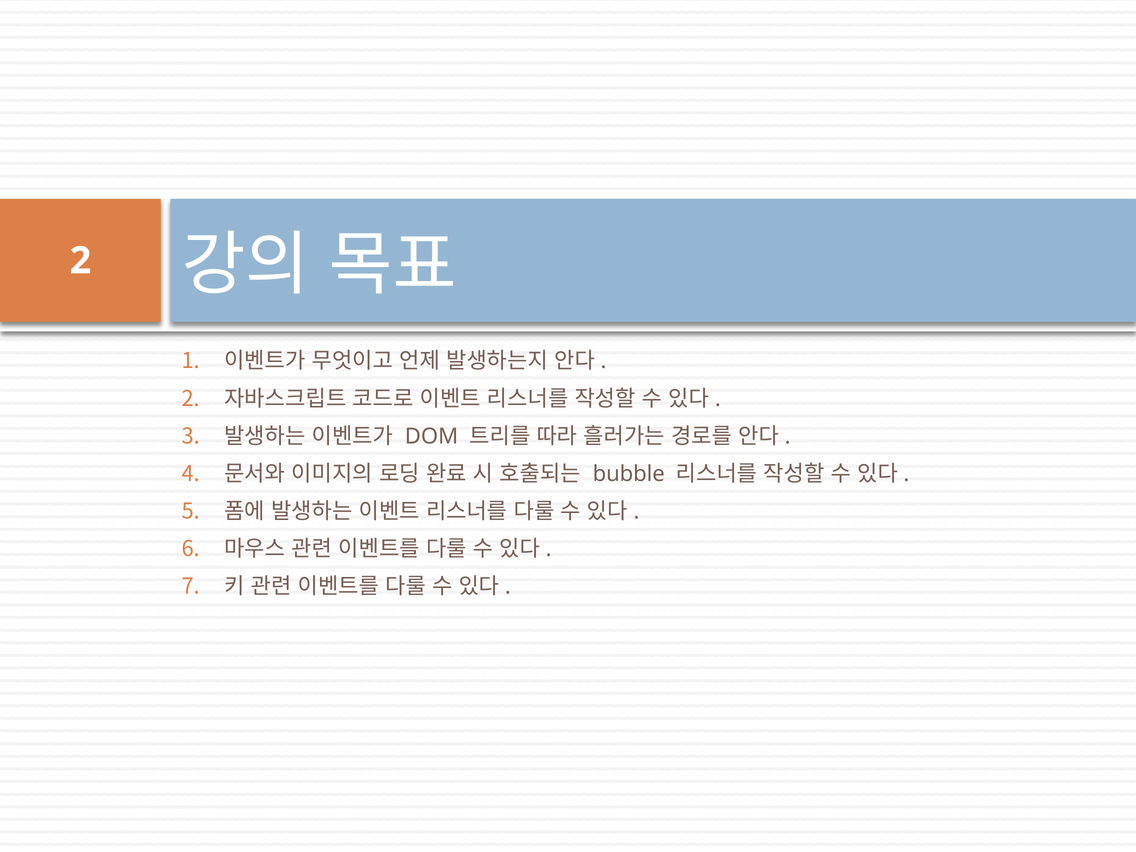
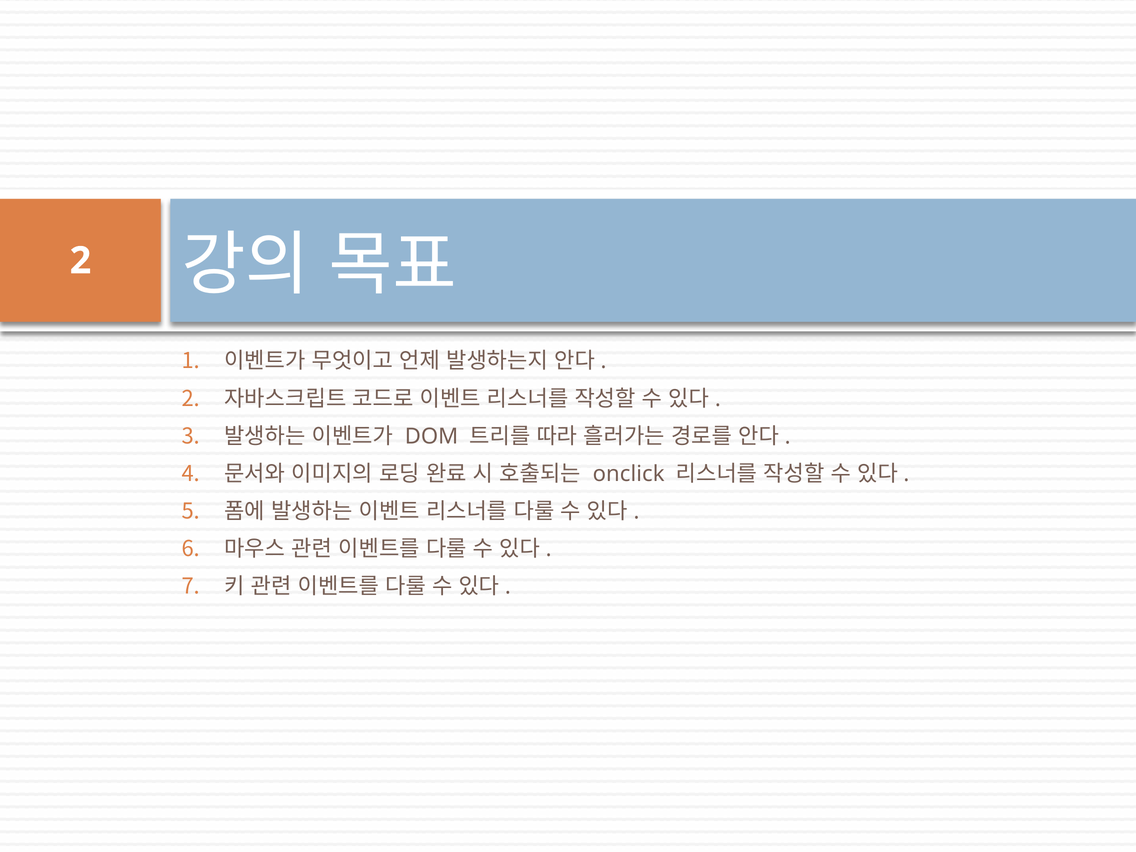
bubble: bubble -> onclick
